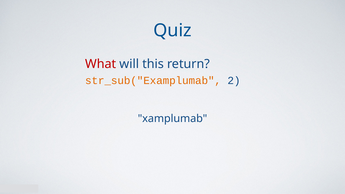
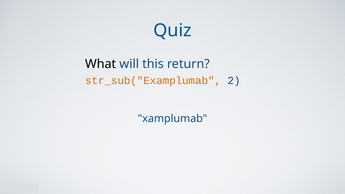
What colour: red -> black
